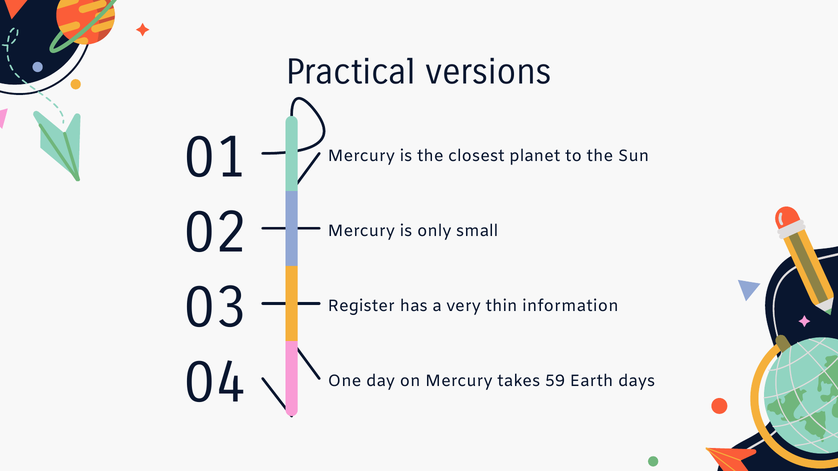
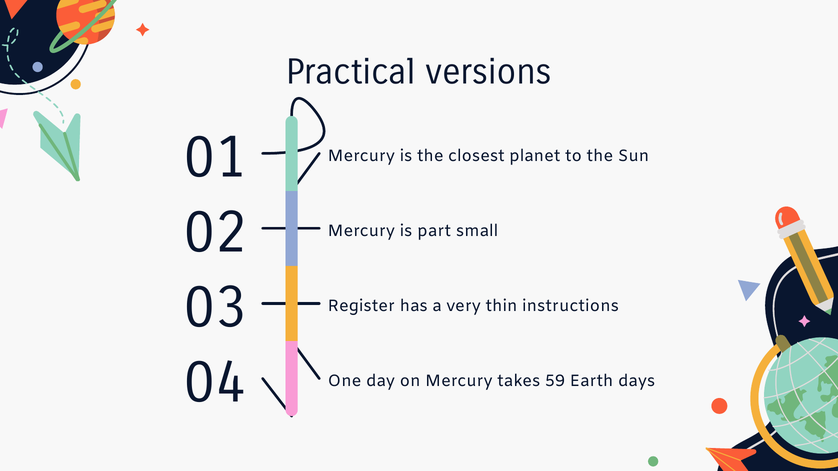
only: only -> part
information: information -> instructions
